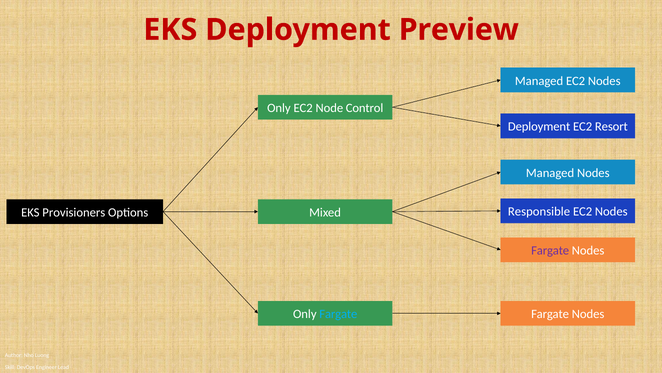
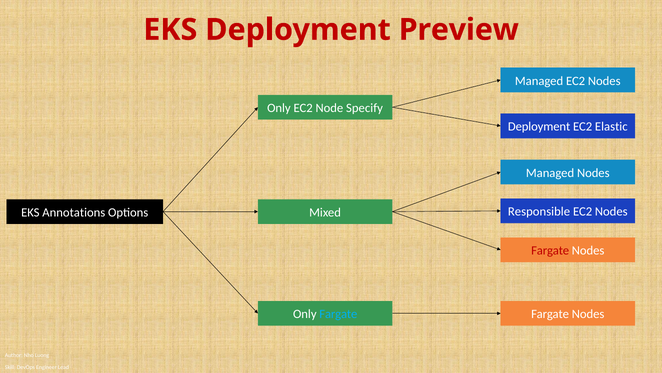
Control: Control -> Specify
Resort: Resort -> Elastic
Provisioners: Provisioners -> Annotations
Fargate at (550, 250) colour: purple -> red
